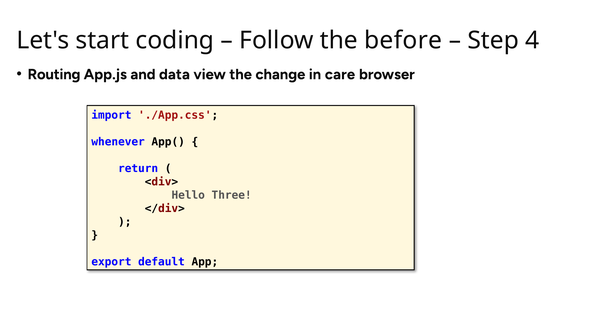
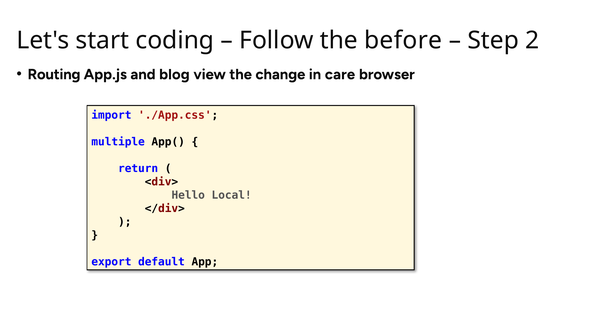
4: 4 -> 2
data: data -> blog
whenever: whenever -> multiple
Three: Three -> Local
